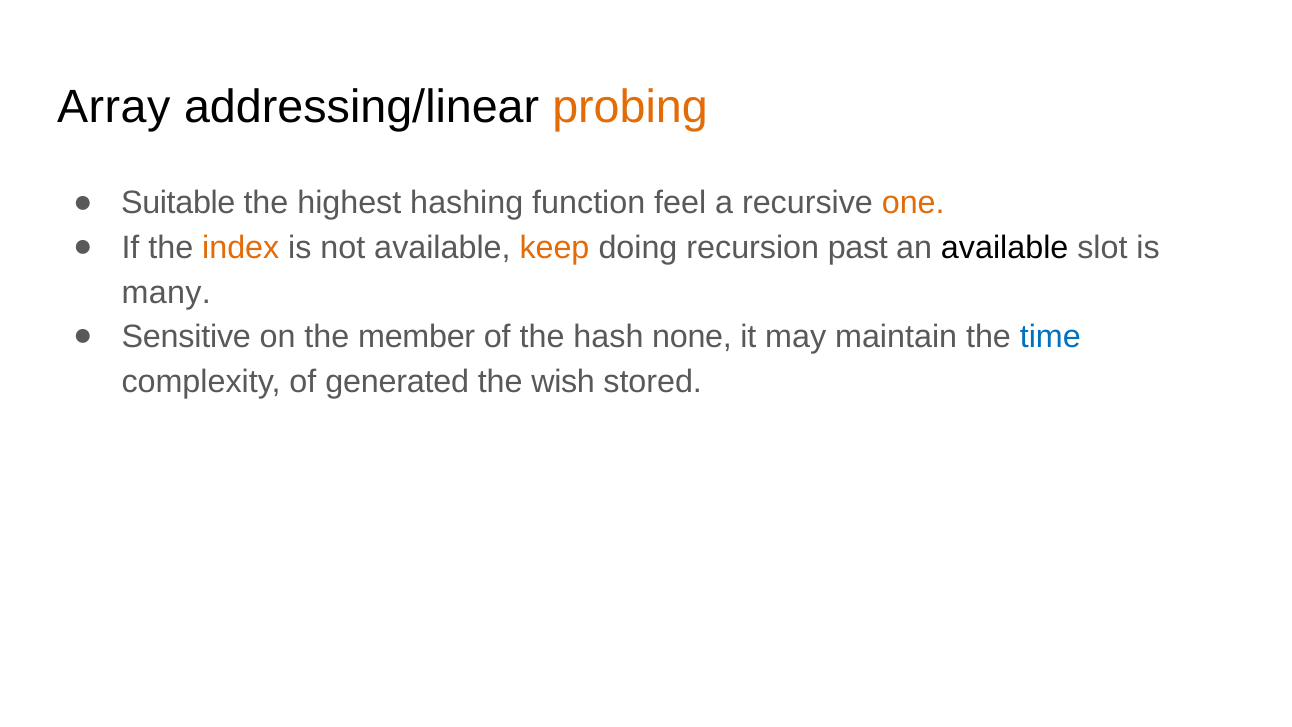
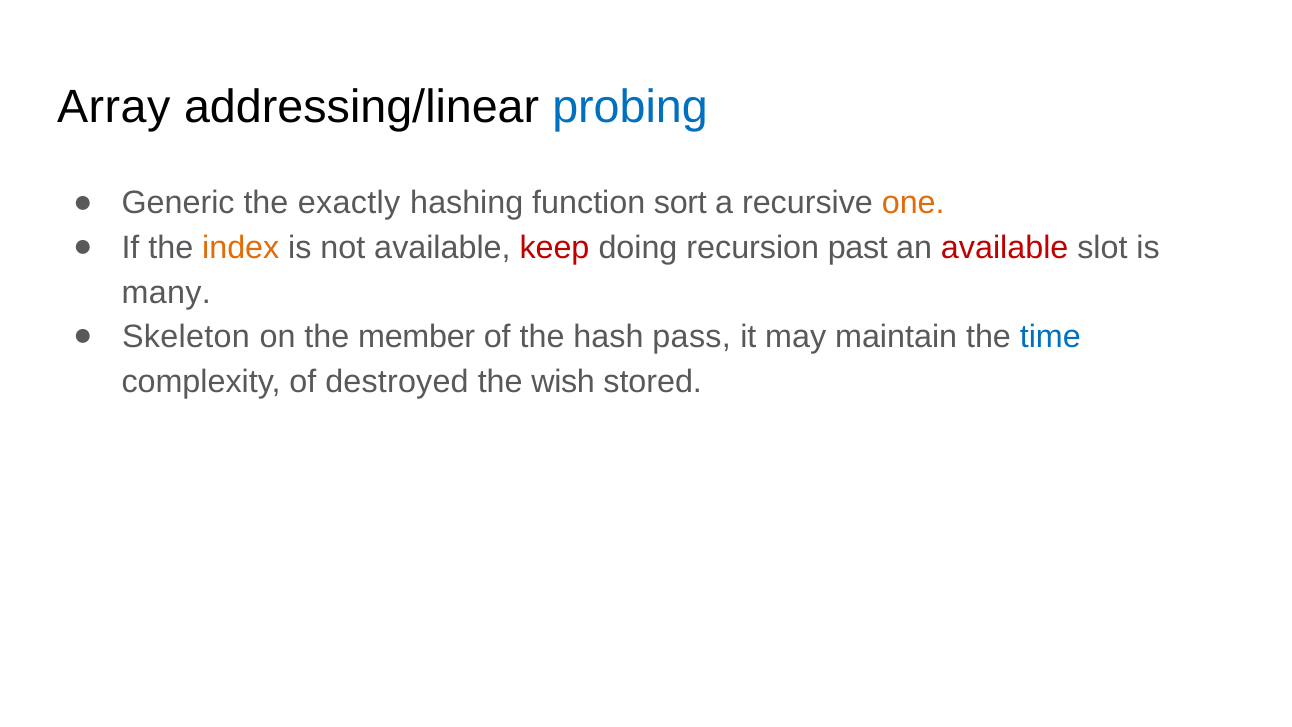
probing colour: orange -> blue
Suitable: Suitable -> Generic
highest: highest -> exactly
feel: feel -> sort
keep colour: orange -> red
available at (1005, 248) colour: black -> red
Sensitive: Sensitive -> Skeleton
none: none -> pass
generated: generated -> destroyed
